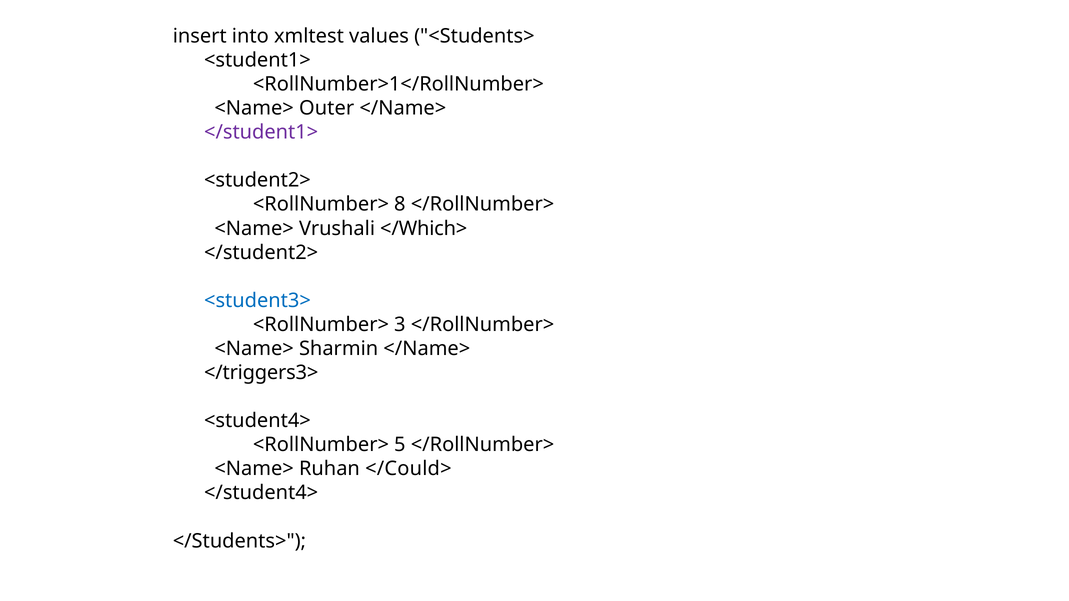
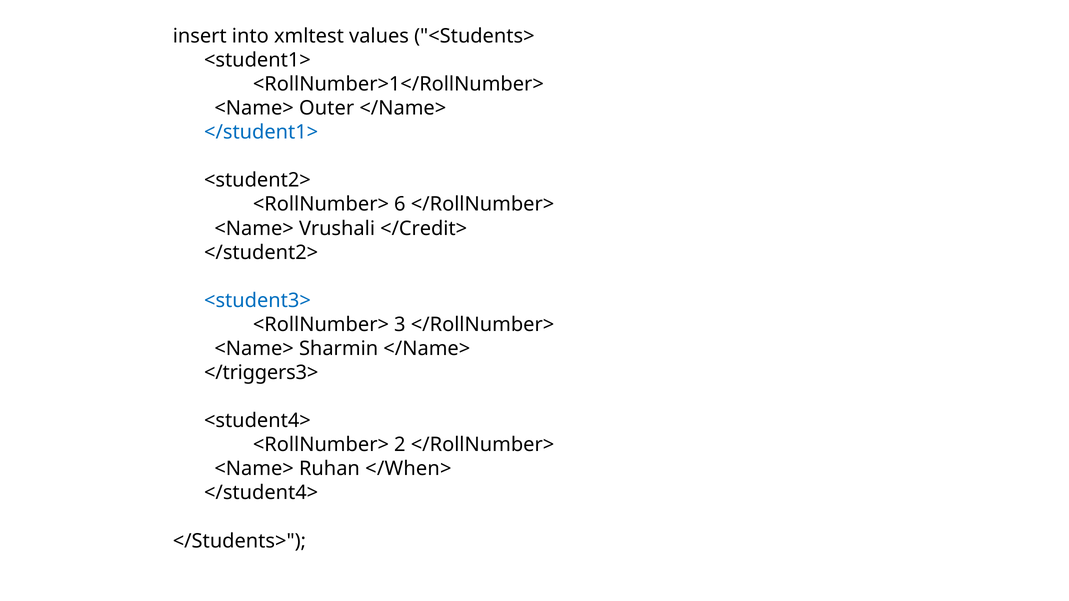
</student1> colour: purple -> blue
8: 8 -> 6
</Which>: </Which> -> </Credit>
5: 5 -> 2
</Could>: </Could> -> </When>
